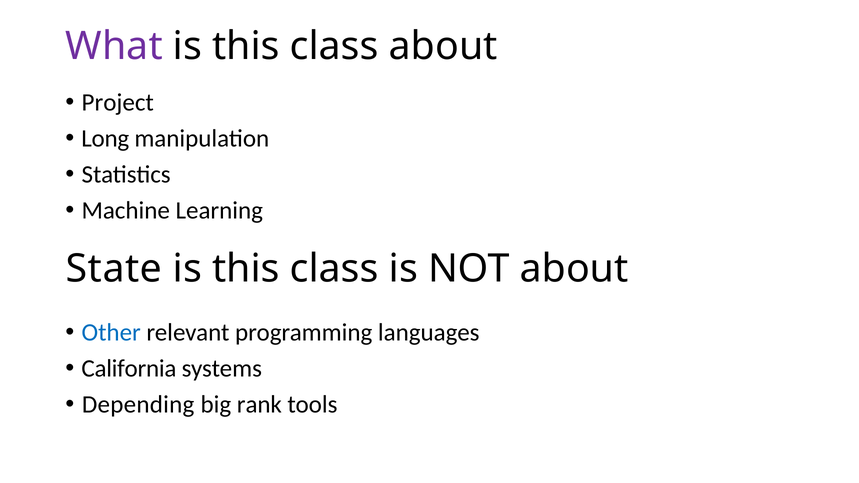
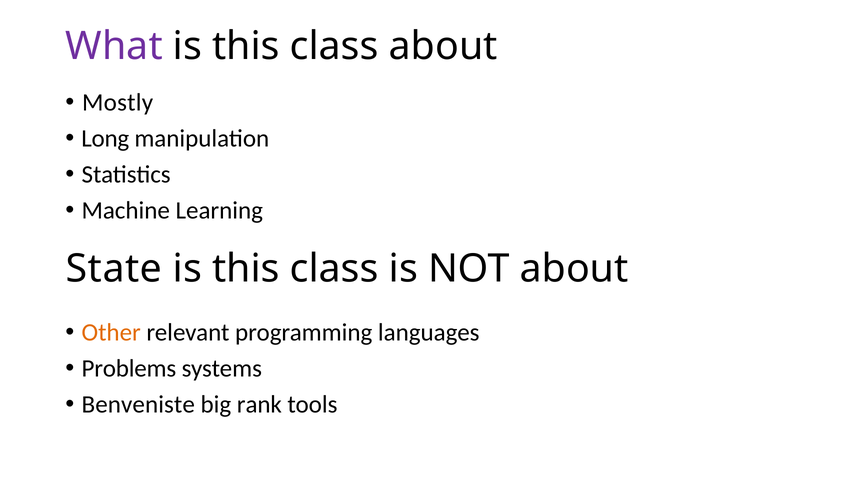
Project: Project -> Mostly
Other colour: blue -> orange
California: California -> Problems
Depending: Depending -> Benveniste
